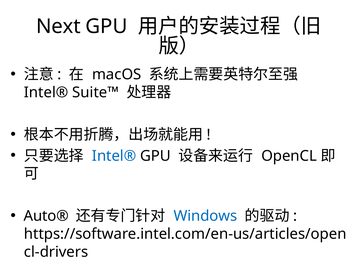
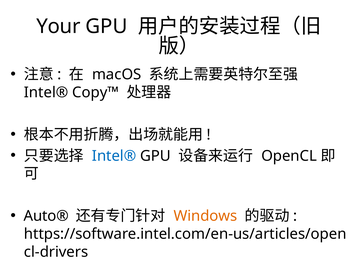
Next: Next -> Your
Suite™: Suite™ -> Copy™
Windows colour: blue -> orange
